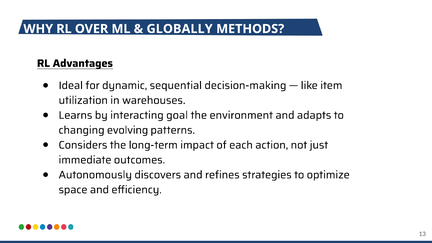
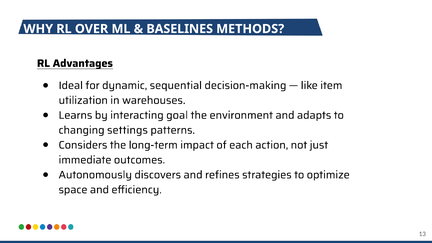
GLOBALLY: GLOBALLY -> BASELINES
evolving: evolving -> settings
